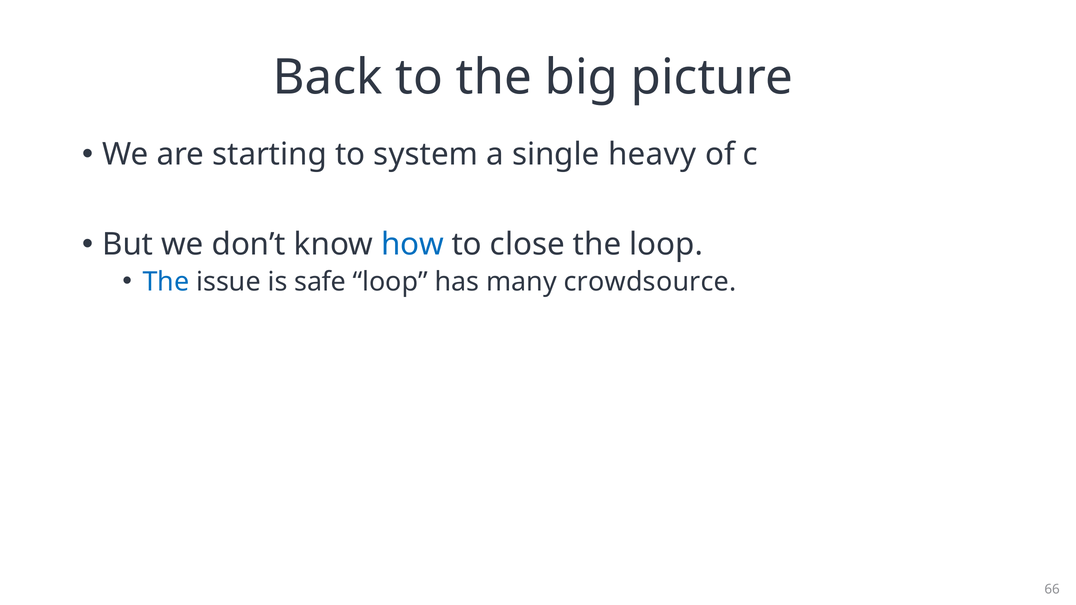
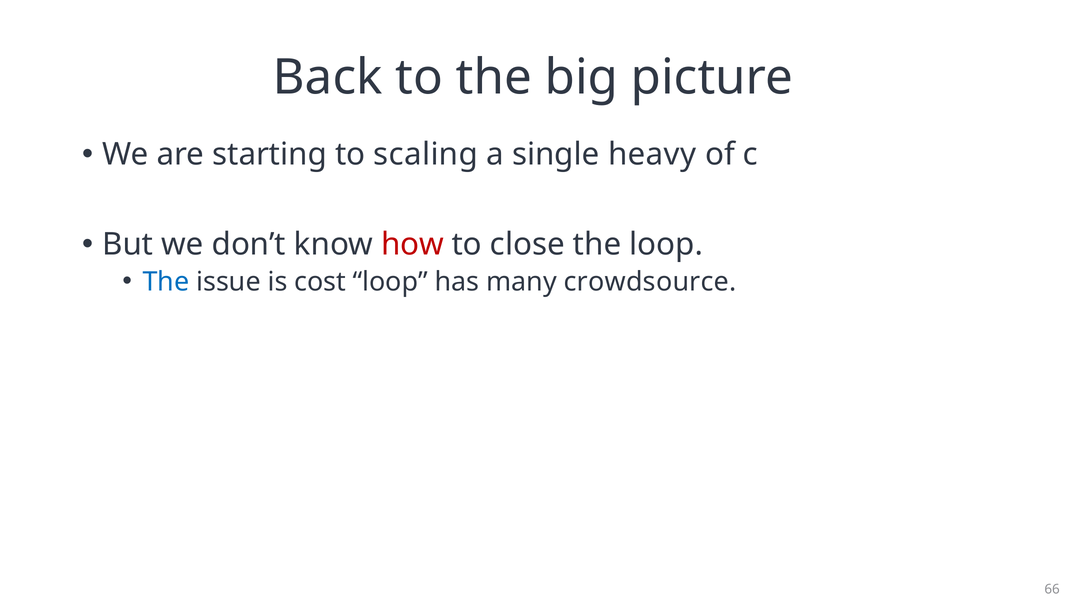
system: system -> scaling
how colour: blue -> red
safe: safe -> cost
